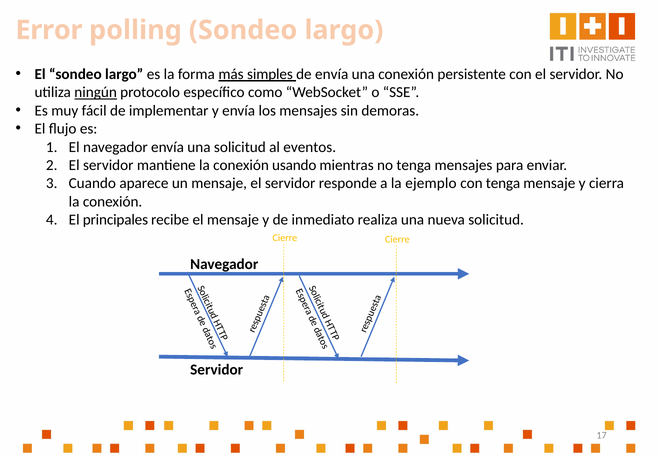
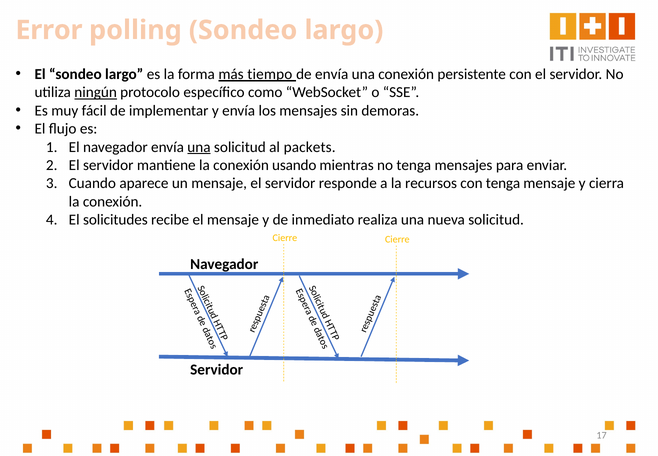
simples: simples -> tiempo
una at (199, 147) underline: none -> present
eventos: eventos -> packets
ejemplo: ejemplo -> recursos
principales: principales -> solicitudes
